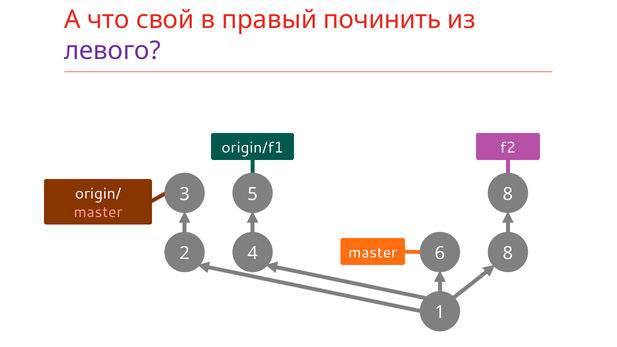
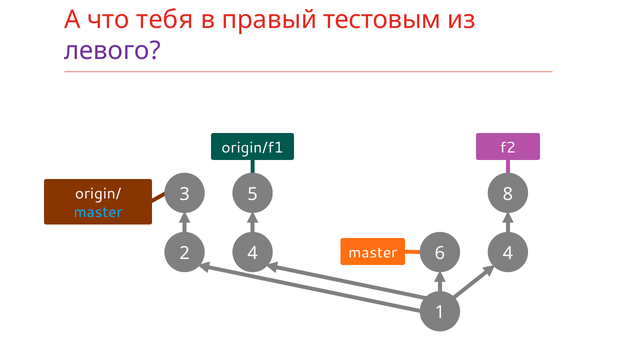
свой: свой -> тебя
починить: починить -> тестовым
master at (98, 212) colour: pink -> light blue
8 at (508, 253): 8 -> 4
